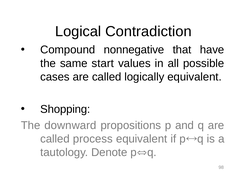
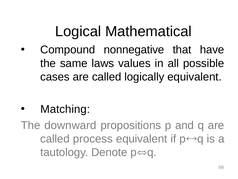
Contradiction: Contradiction -> Mathematical
start: start -> laws
Shopping: Shopping -> Matching
